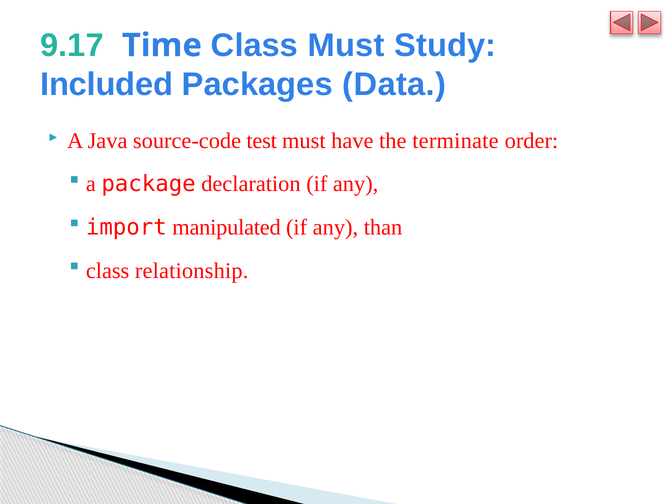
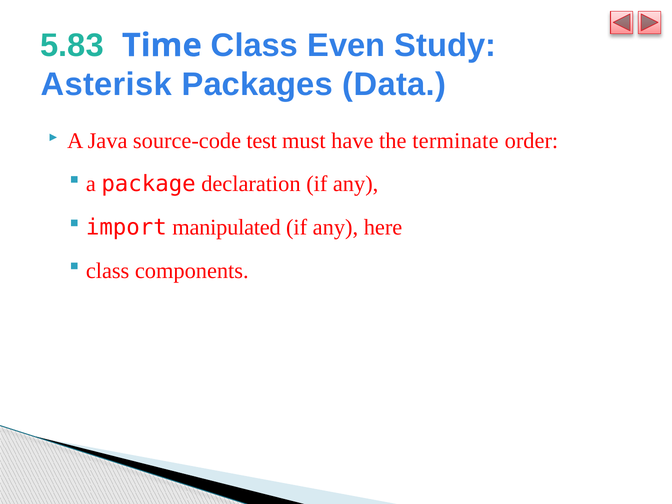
9.17: 9.17 -> 5.83
Class Must: Must -> Even
Included: Included -> Asterisk
than: than -> here
relationship: relationship -> components
